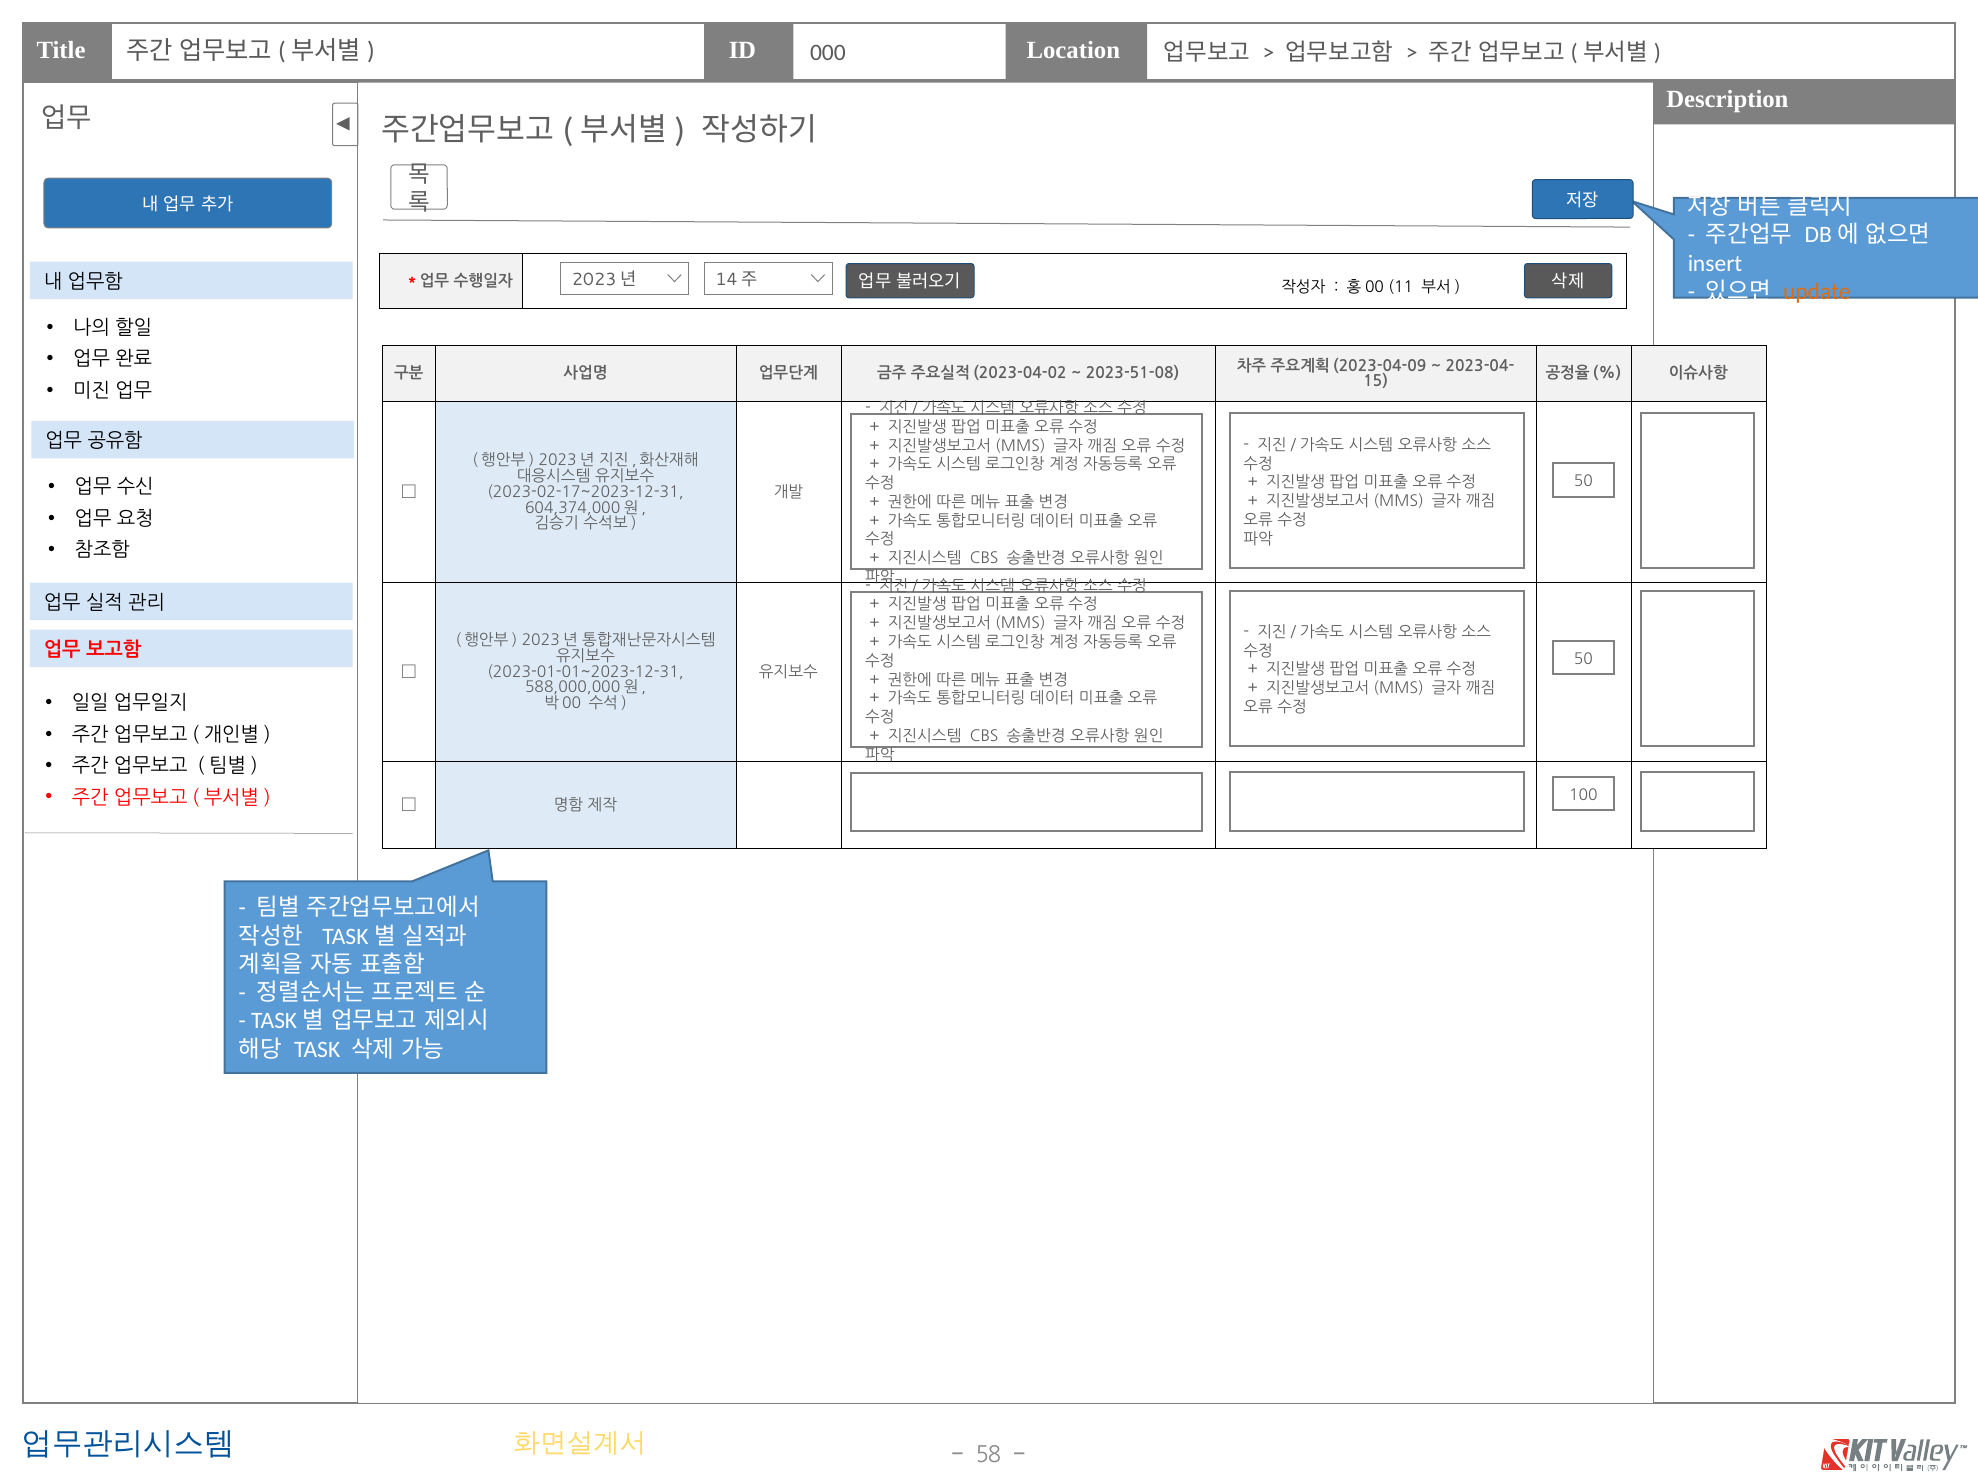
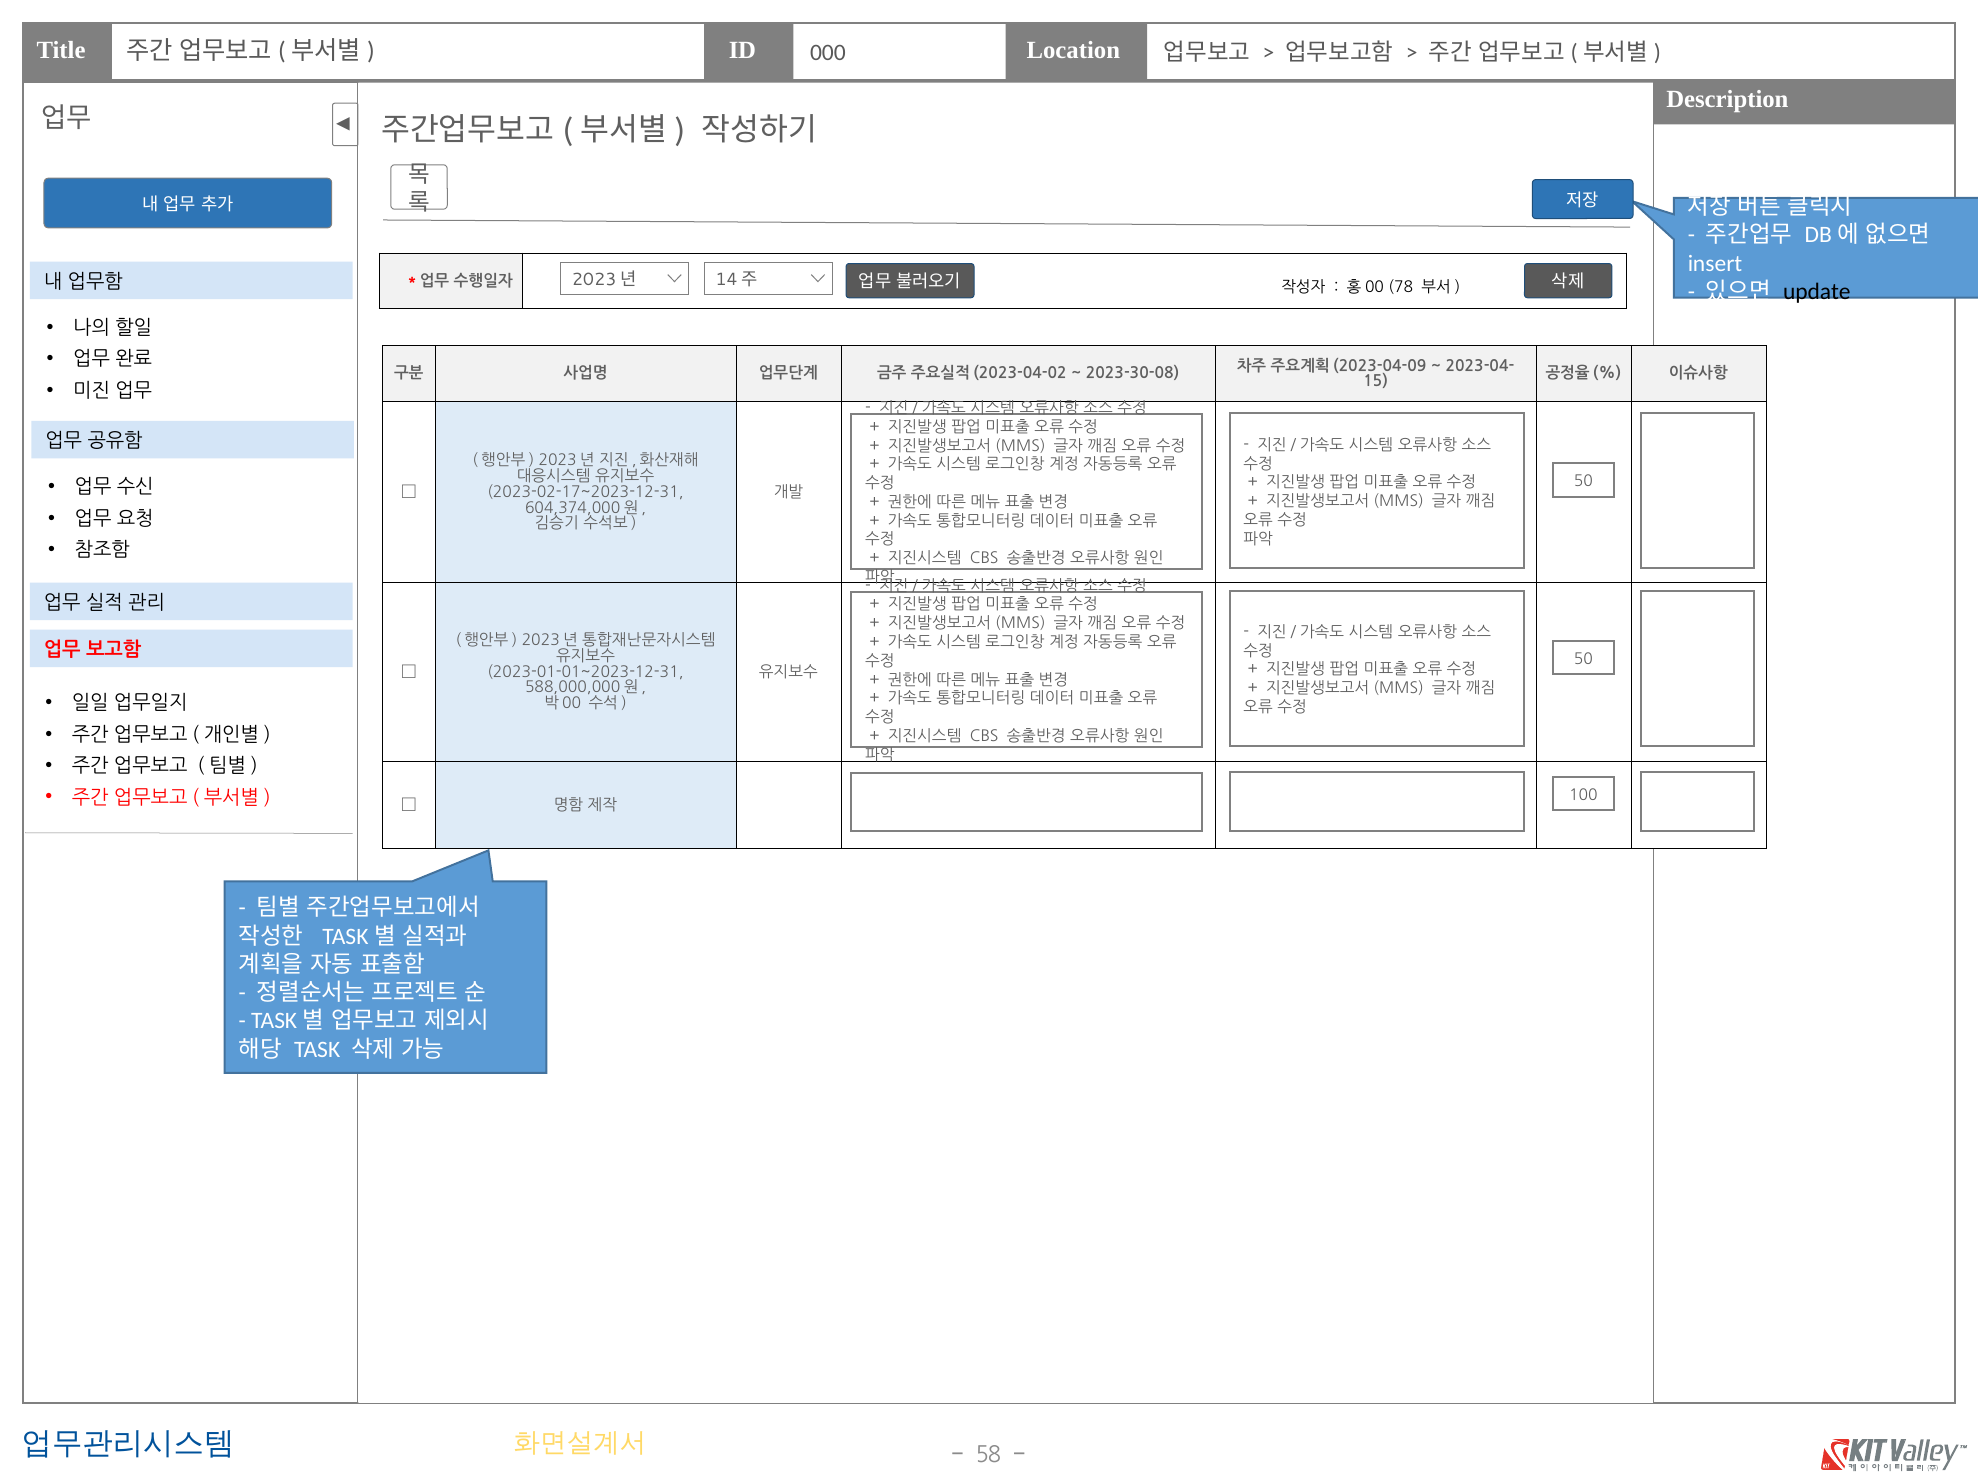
11: 11 -> 78
update colour: orange -> black
2023-51-08: 2023-51-08 -> 2023-30-08
